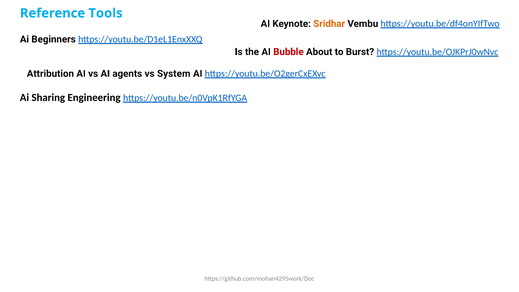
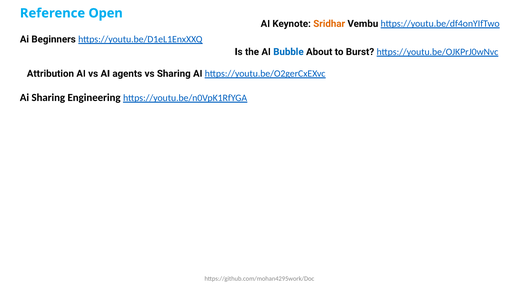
Tools: Tools -> Open
Bubble colour: red -> blue
vs System: System -> Sharing
